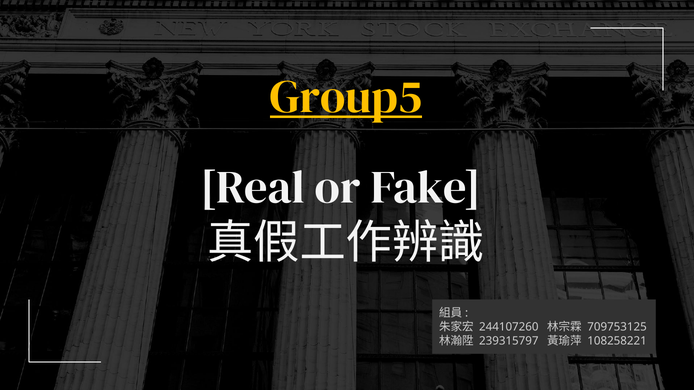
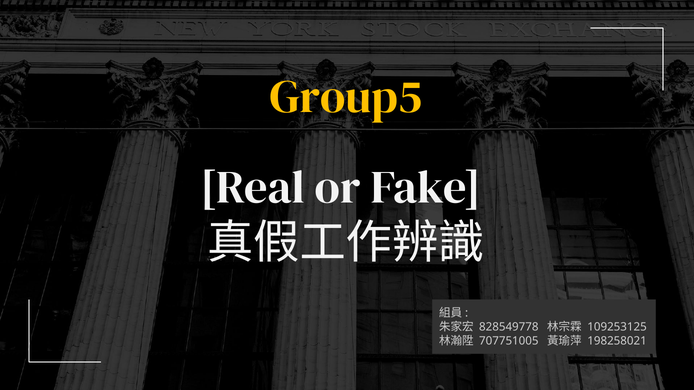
Group5 underline: present -> none
244107260: 244107260 -> 828549778
709753125: 709753125 -> 109253125
239315797: 239315797 -> 707751005
108258221: 108258221 -> 198258021
